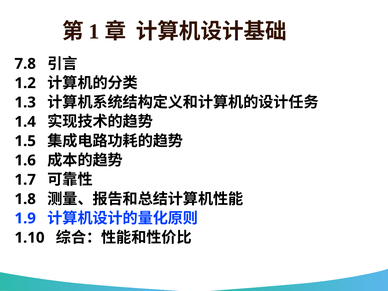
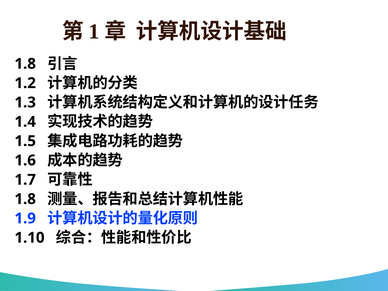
7.8 at (25, 64): 7.8 -> 1.8
